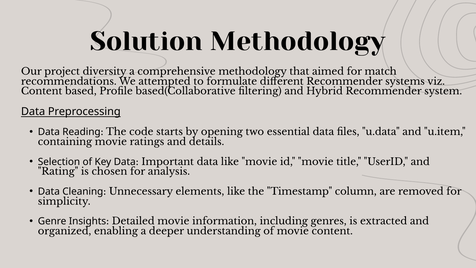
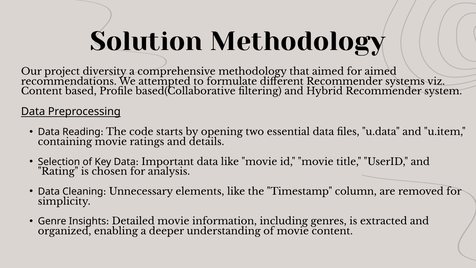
for match: match -> aimed
